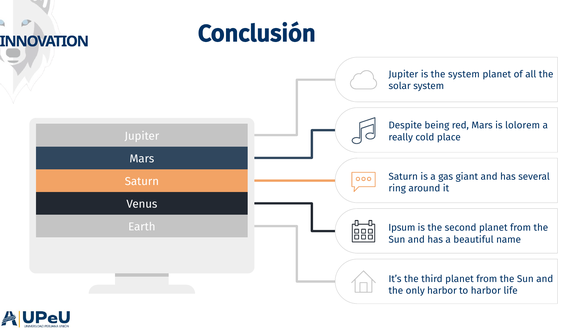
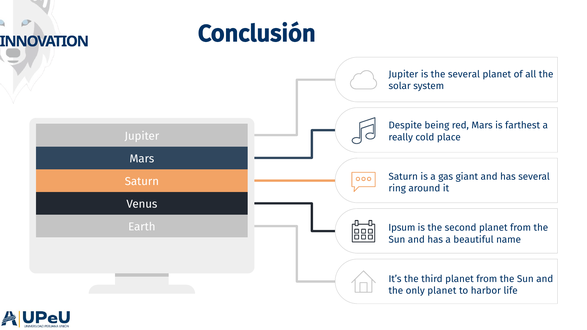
the system: system -> several
lolorem: lolorem -> farthest
only harbor: harbor -> planet
